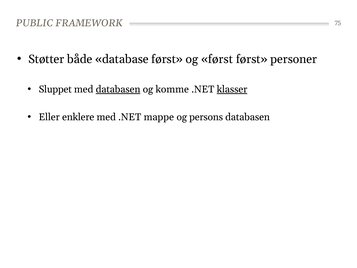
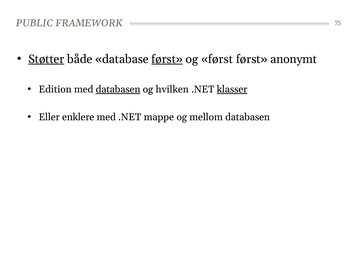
Støtter underline: none -> present
først at (167, 59) underline: none -> present
personer: personer -> anonymt
Sluppet: Sluppet -> Edition
komme: komme -> hvilken
persons: persons -> mellom
